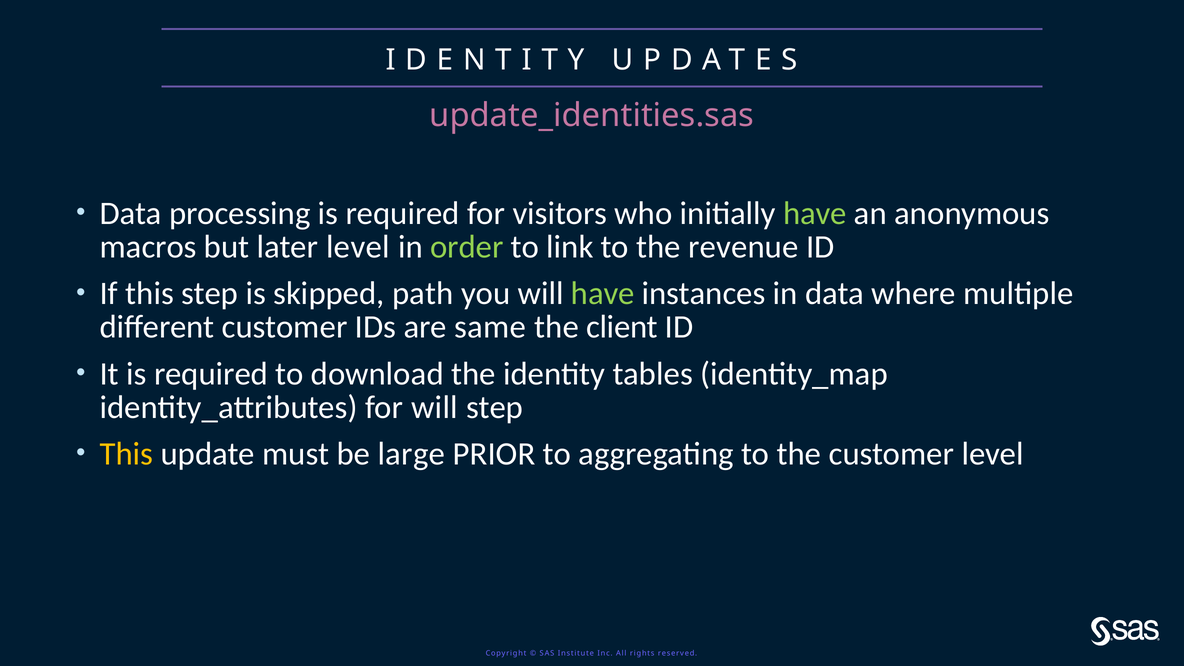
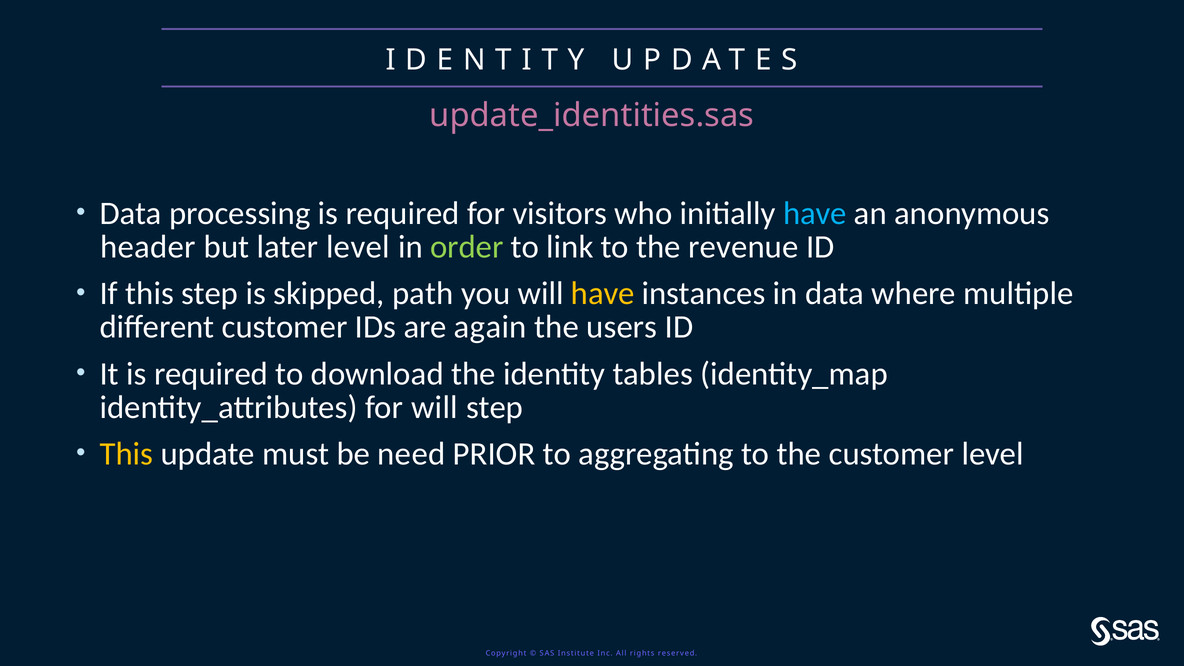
have at (815, 213) colour: light green -> light blue
macros: macros -> header
have at (603, 294) colour: light green -> yellow
same: same -> again
client: client -> users
large: large -> need
